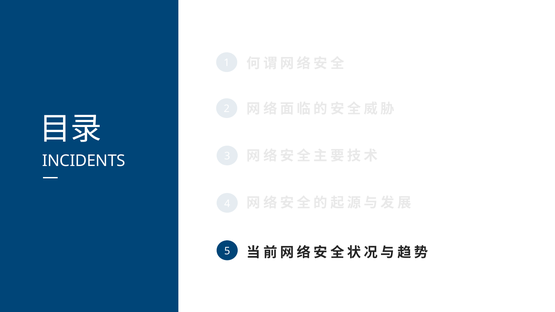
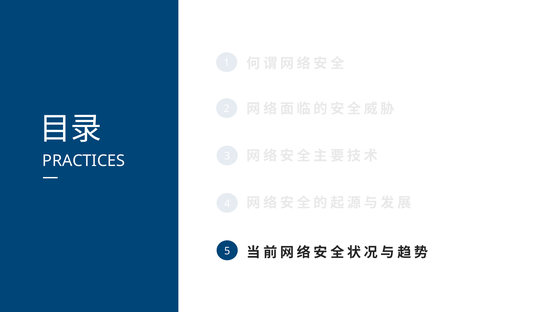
INCIDENTS: INCIDENTS -> PRACTICES
